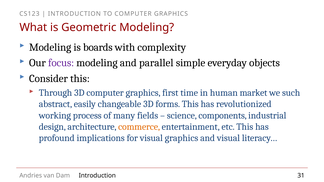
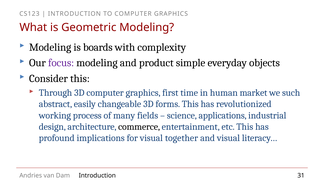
parallel: parallel -> product
components: components -> applications
commerce colour: orange -> black
visual graphics: graphics -> together
